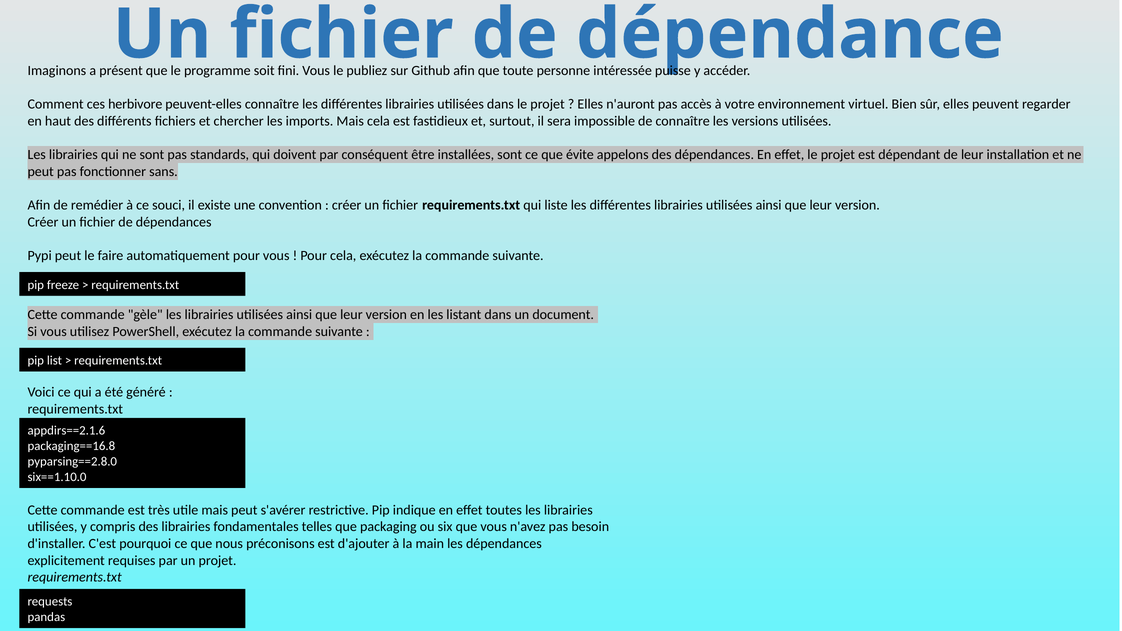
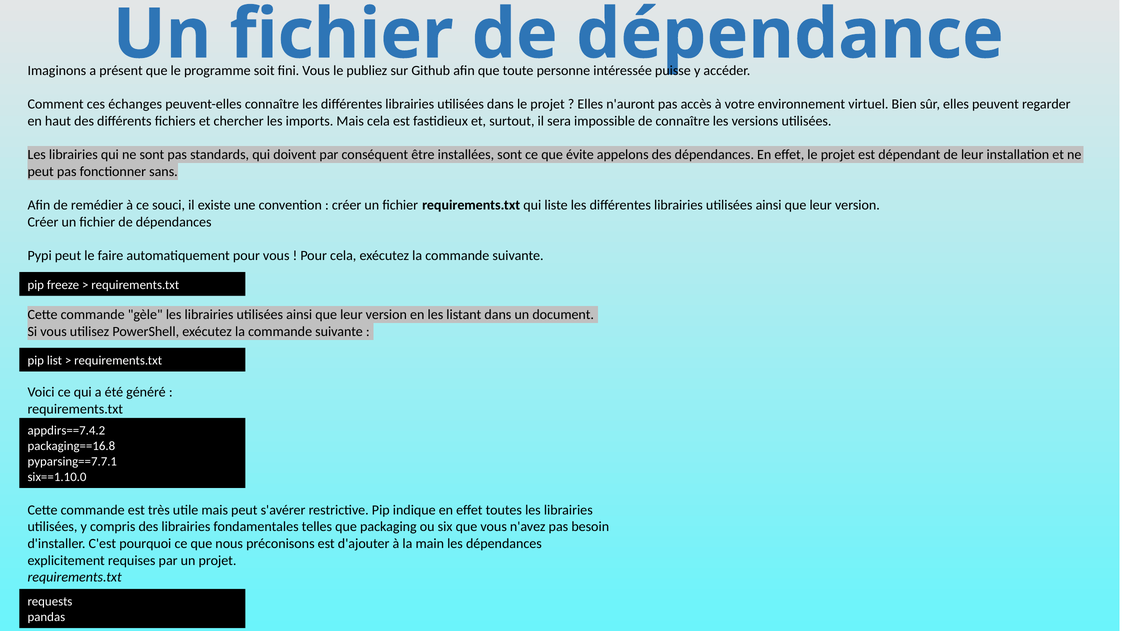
herbivore: herbivore -> échanges
appdirs==2.1.6: appdirs==2.1.6 -> appdirs==7.4.2
pyparsing==2.8.0: pyparsing==2.8.0 -> pyparsing==7.7.1
